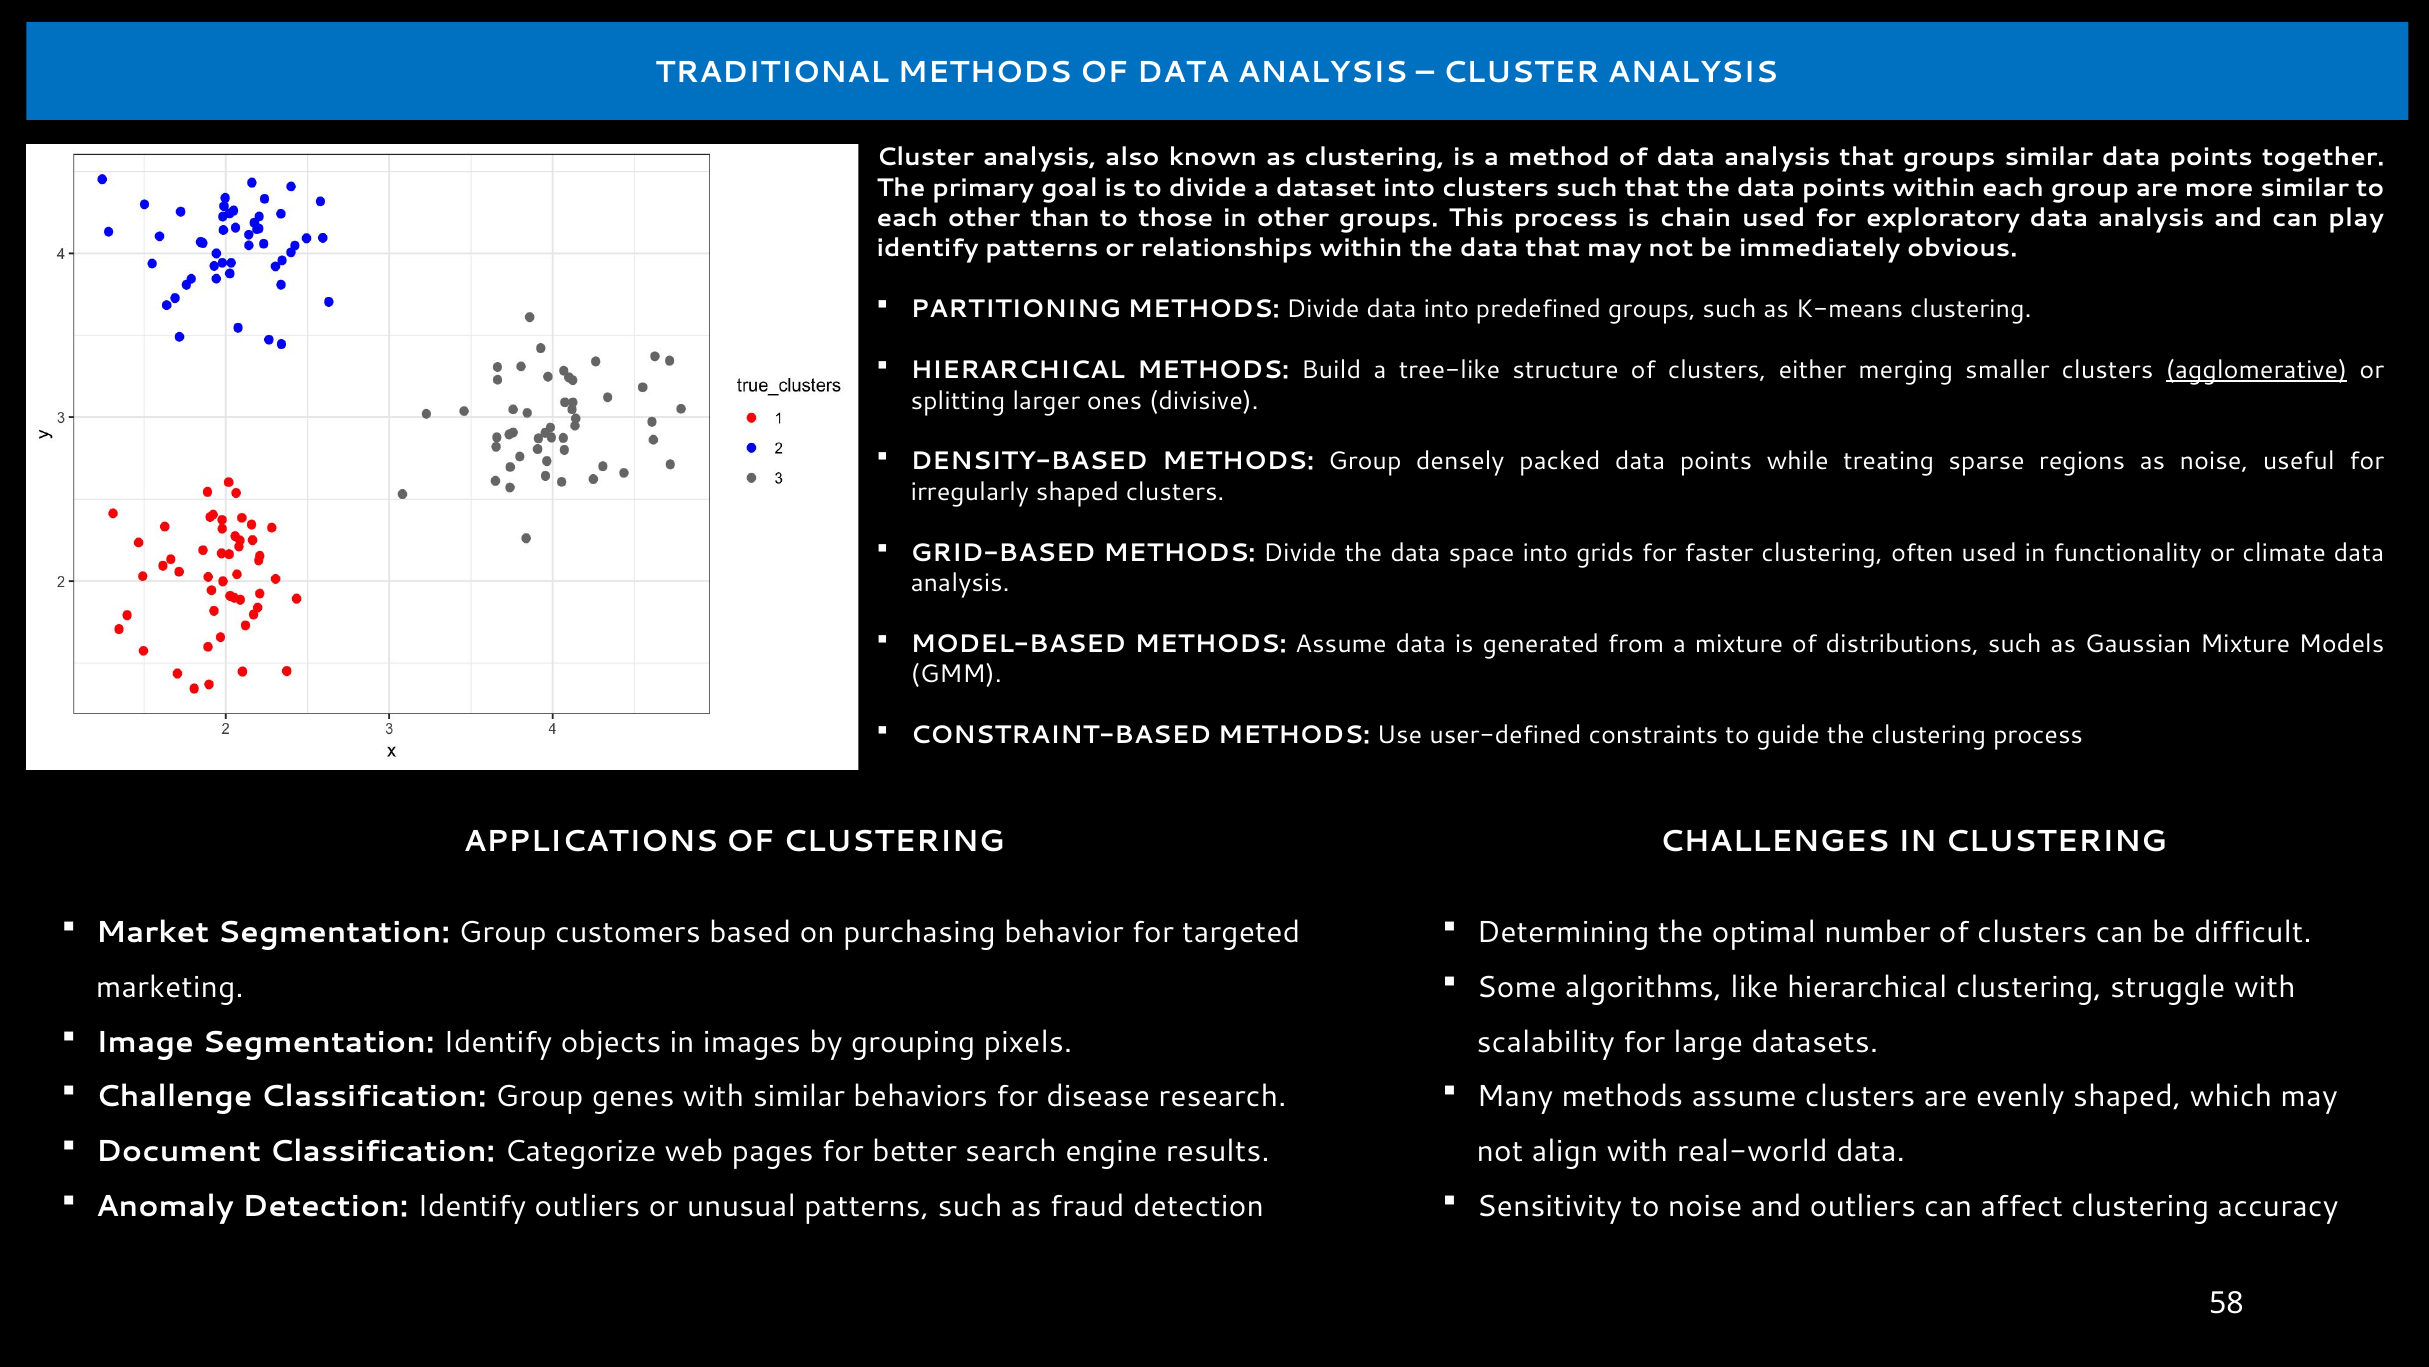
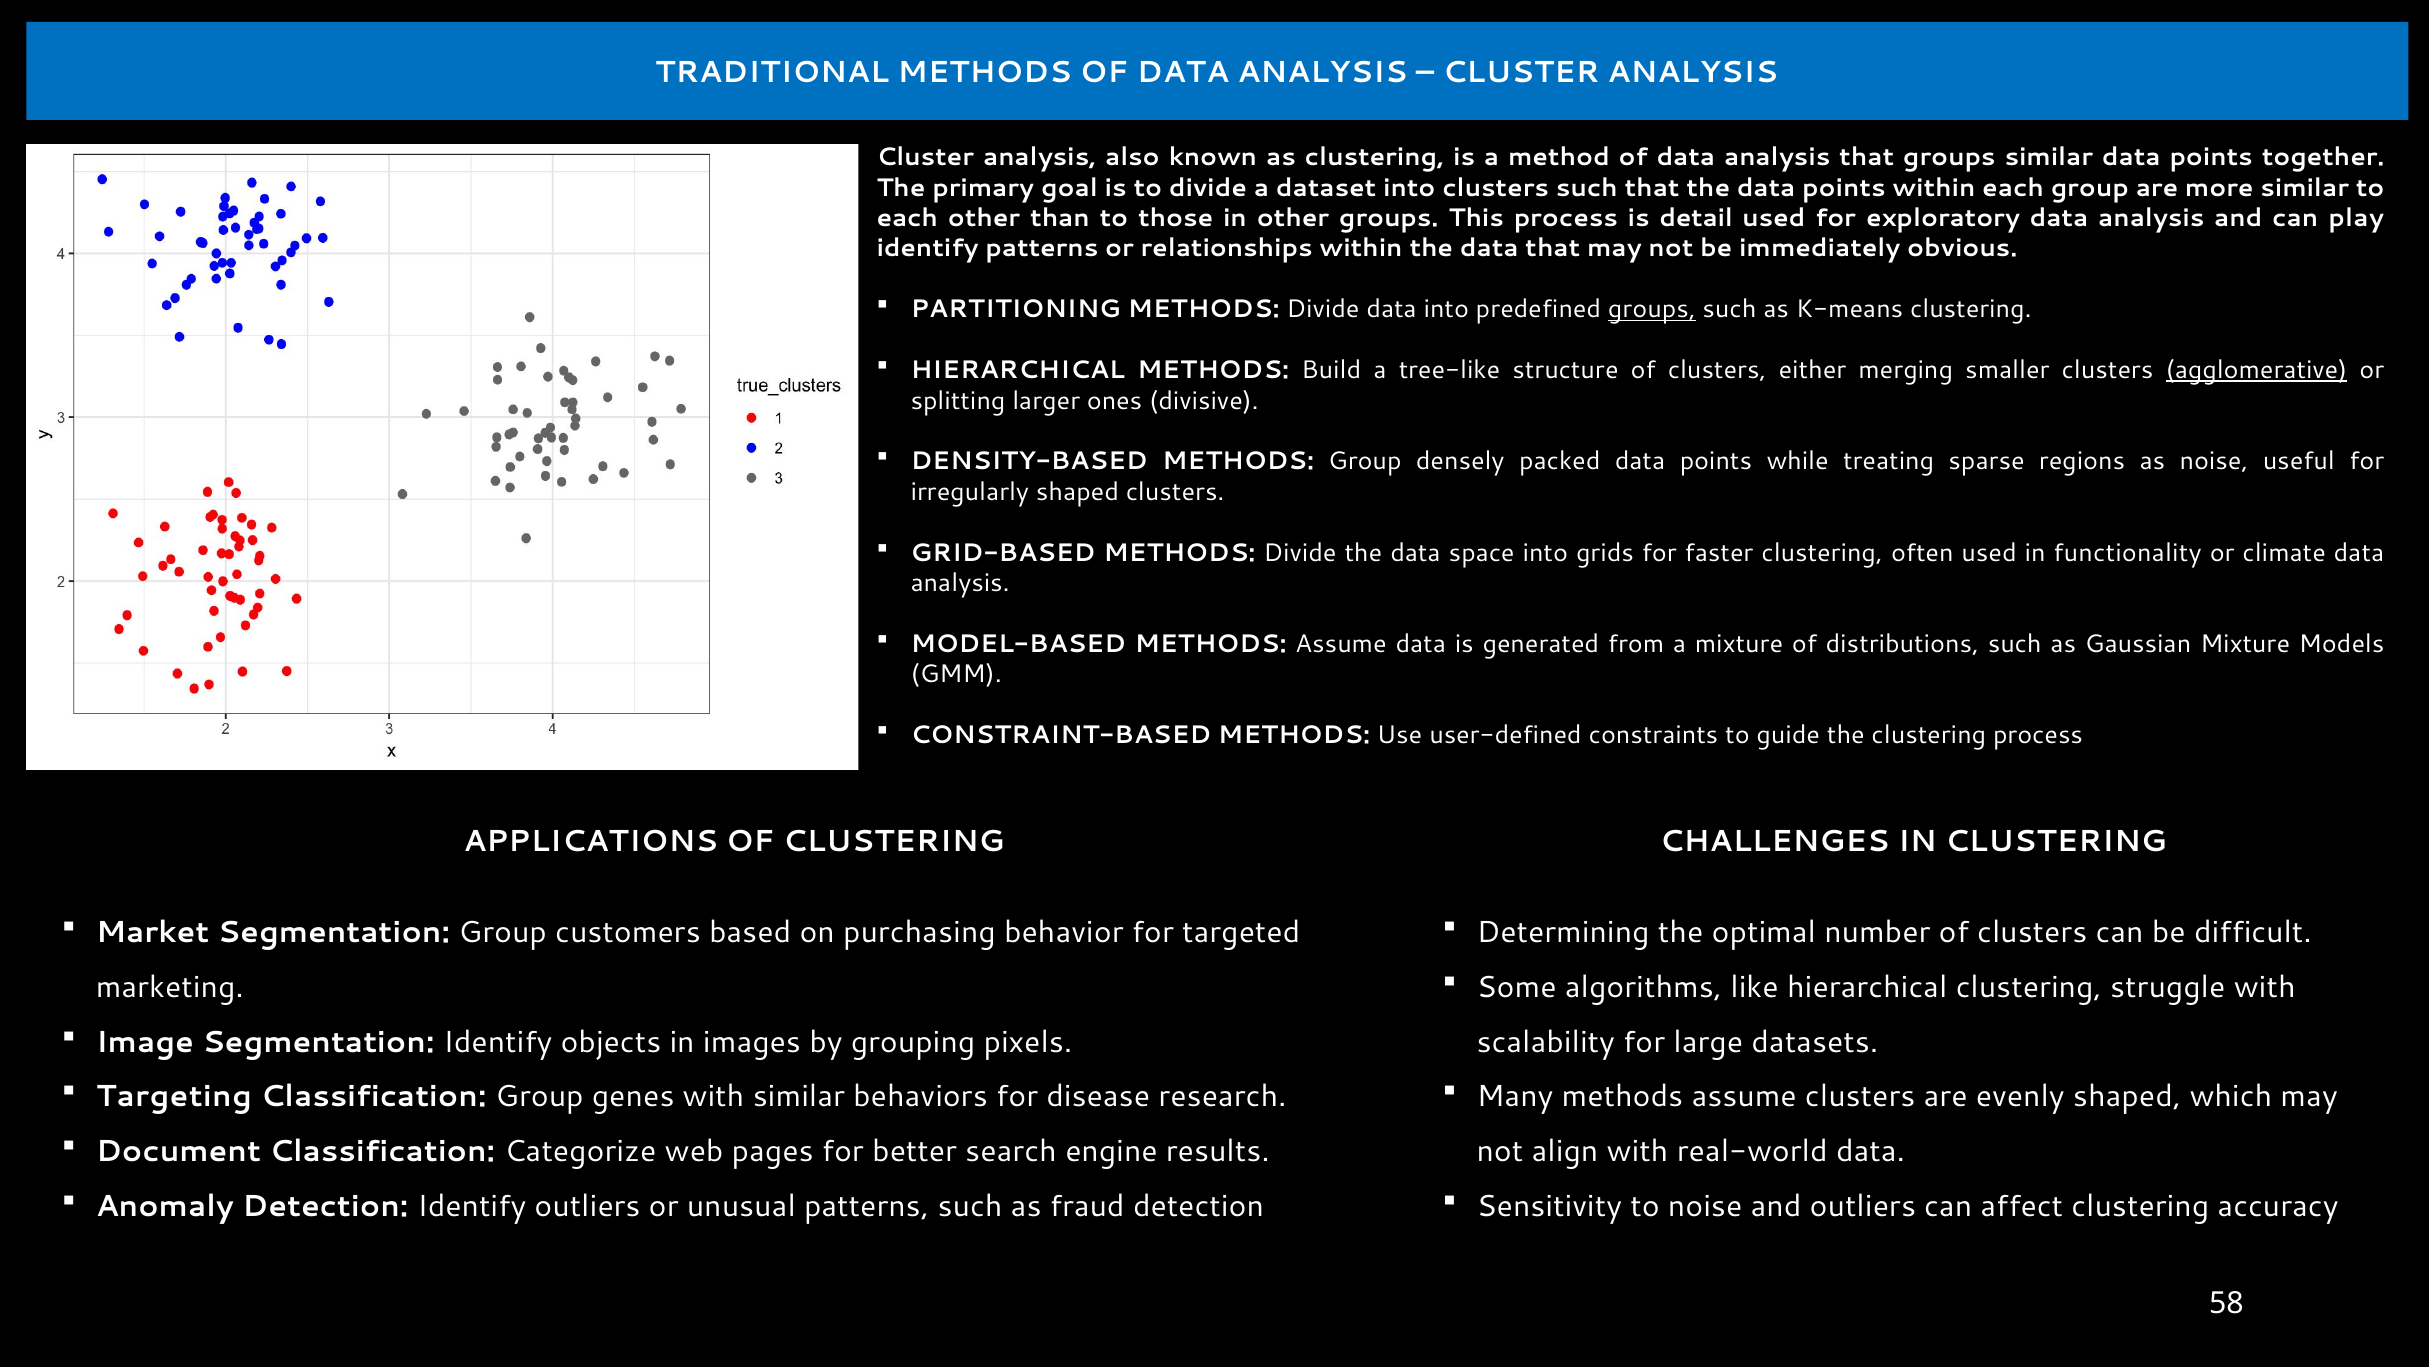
chain: chain -> detail
groups at (1652, 309) underline: none -> present
Challenge: Challenge -> Targeting
